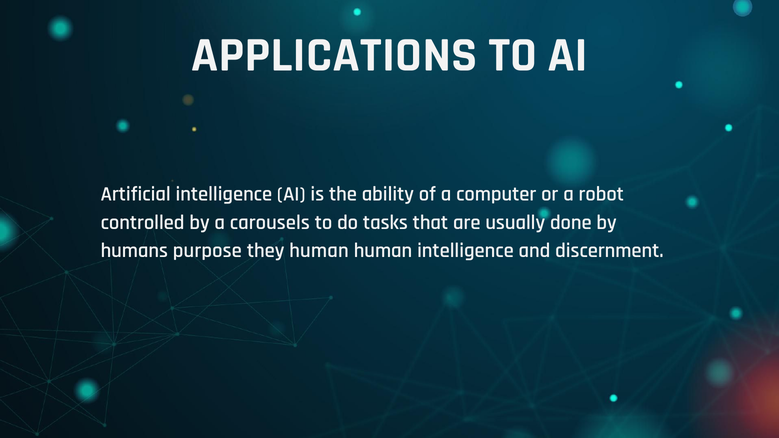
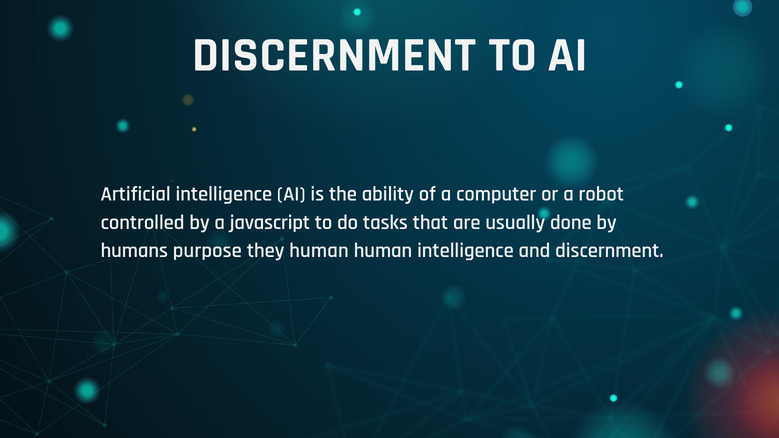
APPLICATIONS at (334, 55): APPLICATIONS -> DISCERNMENT
carousels: carousels -> javascript
